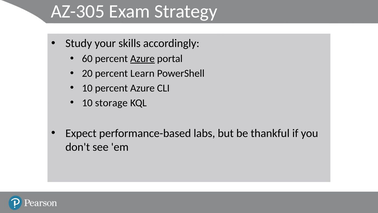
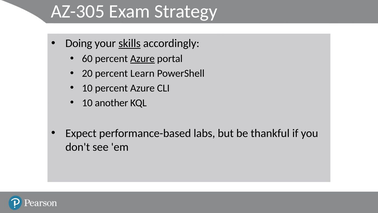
Study: Study -> Doing
skills underline: none -> present
storage: storage -> another
